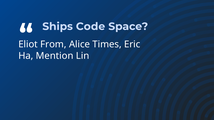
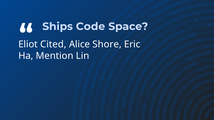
From: From -> Cited
Times: Times -> Shore
